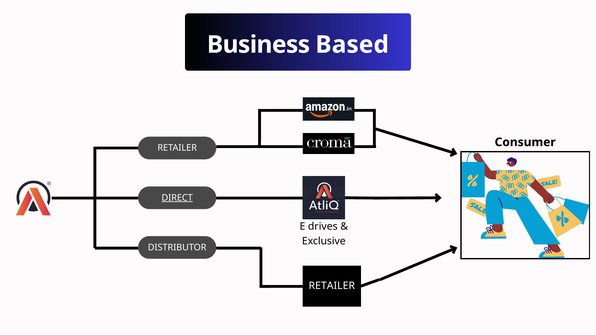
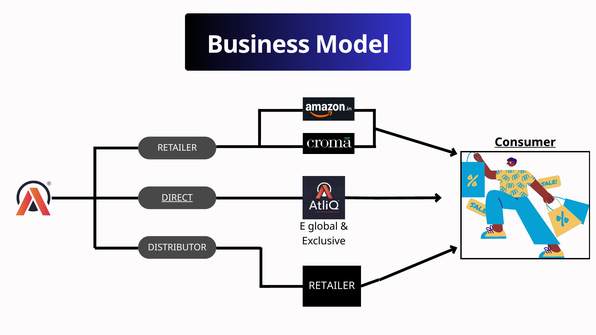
Based: Based -> Model
Consumer underline: none -> present
drives: drives -> global
